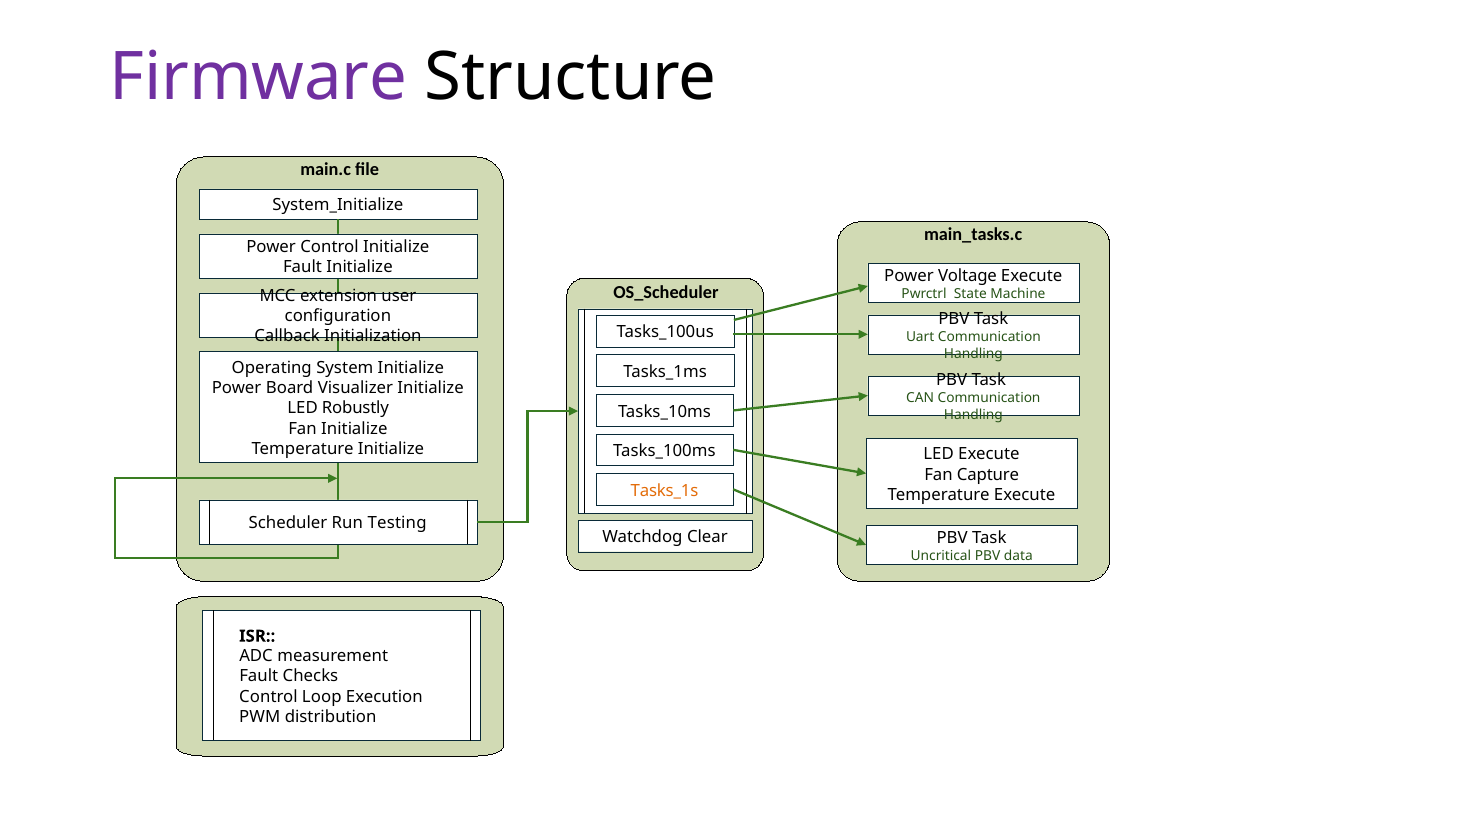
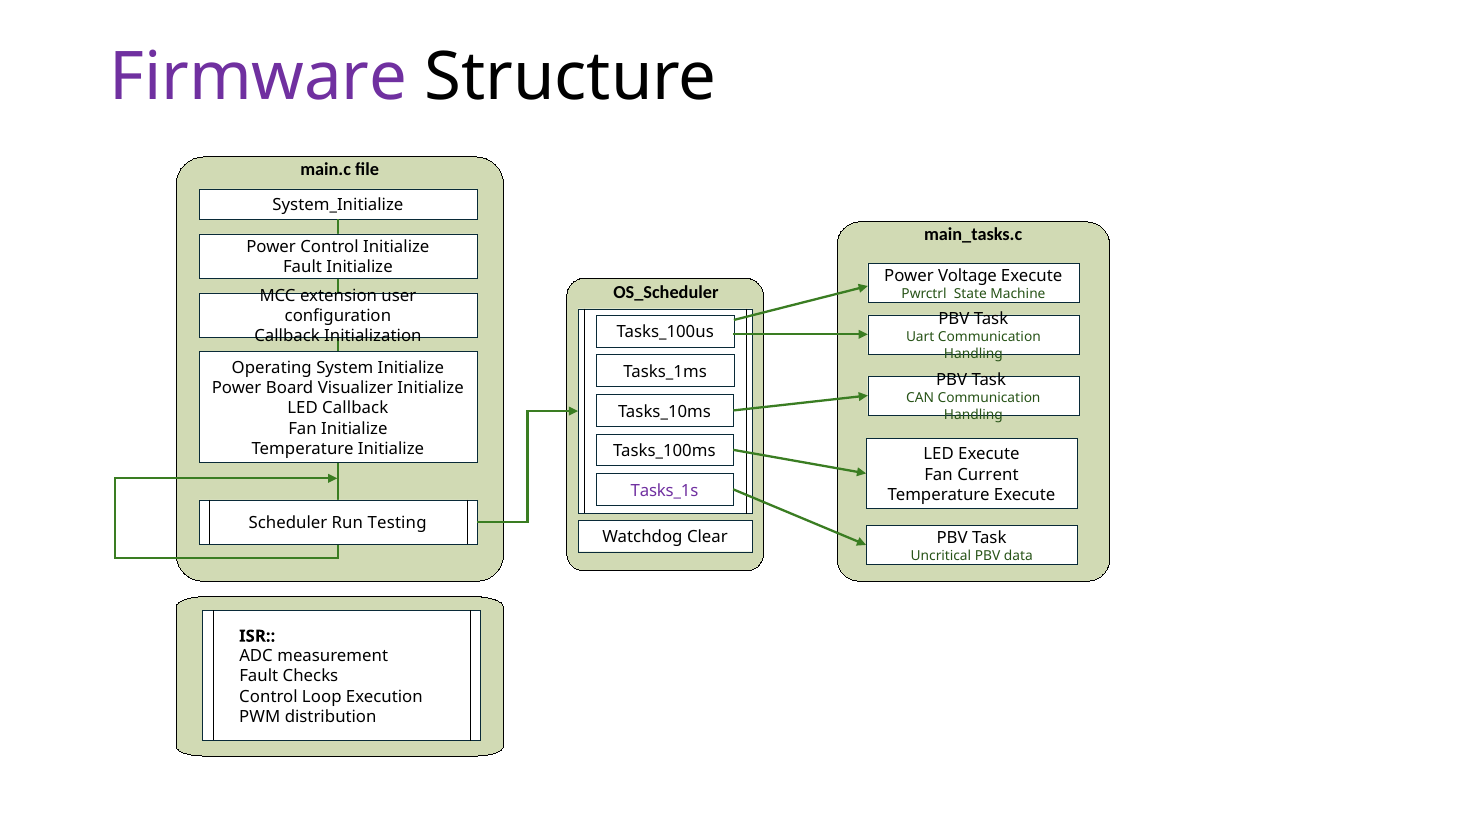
LED Robustly: Robustly -> Callback
Capture: Capture -> Current
Tasks_1s colour: orange -> purple
